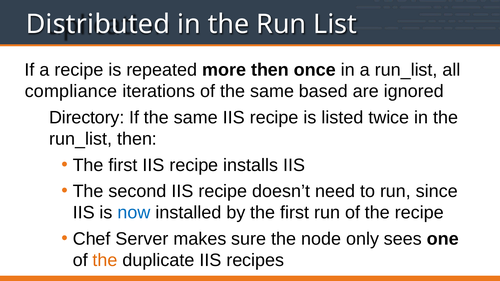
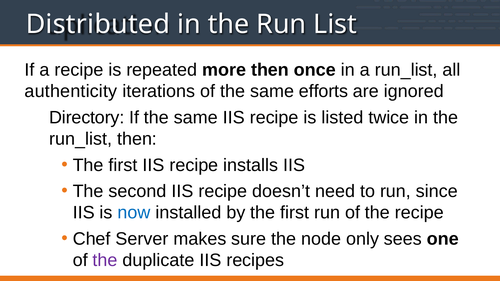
compliance: compliance -> authenticity
based: based -> efforts
the at (105, 261) colour: orange -> purple
